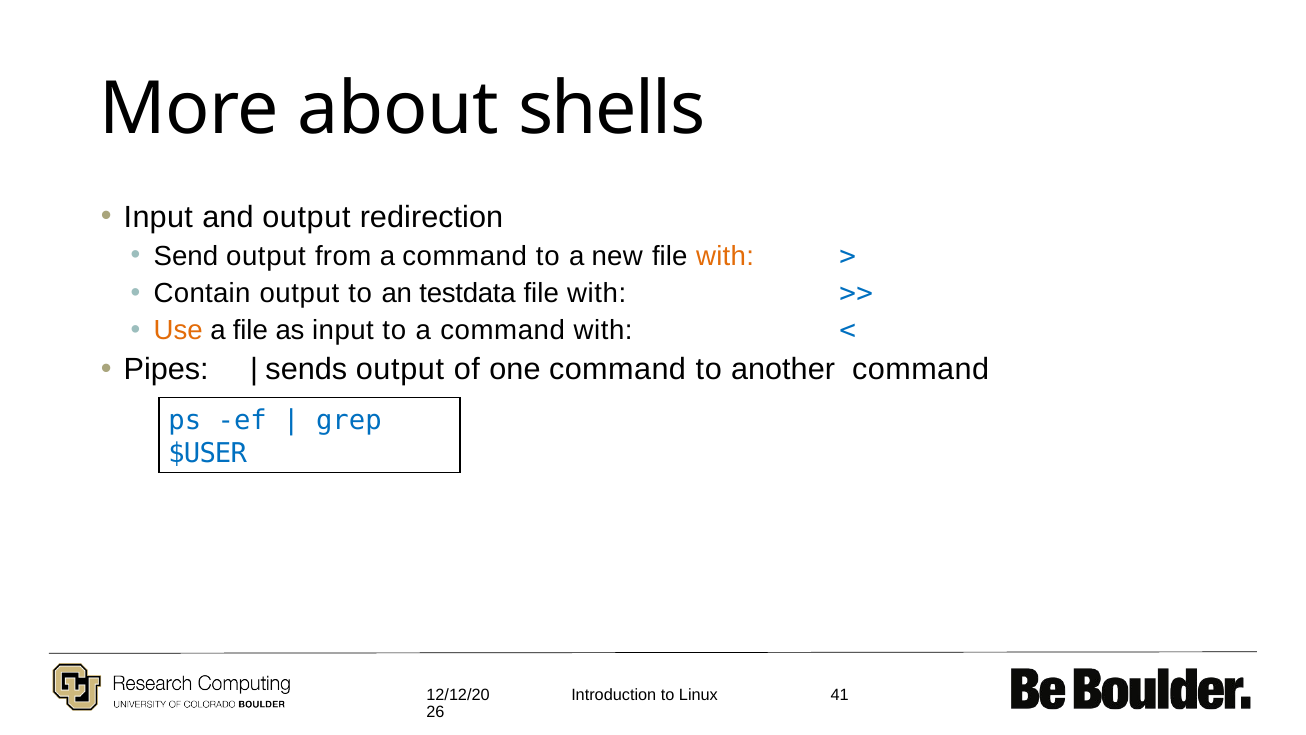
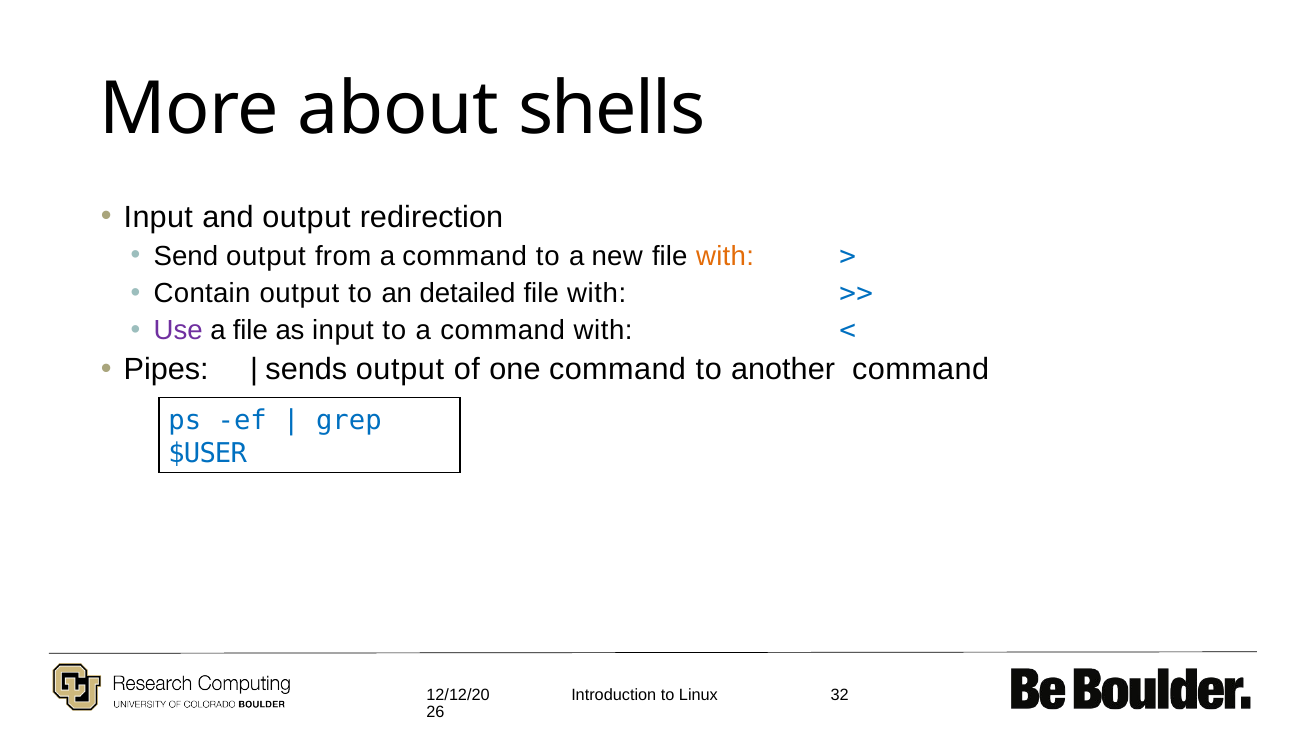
testdata: testdata -> detailed
Use colour: orange -> purple
41: 41 -> 32
